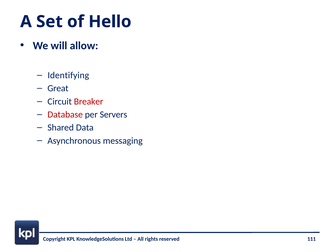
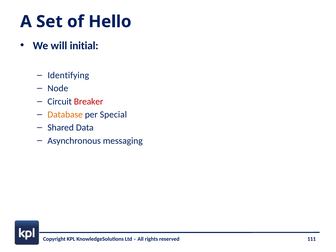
allow: allow -> initial
Great: Great -> Node
Database colour: red -> orange
Servers: Servers -> Special
